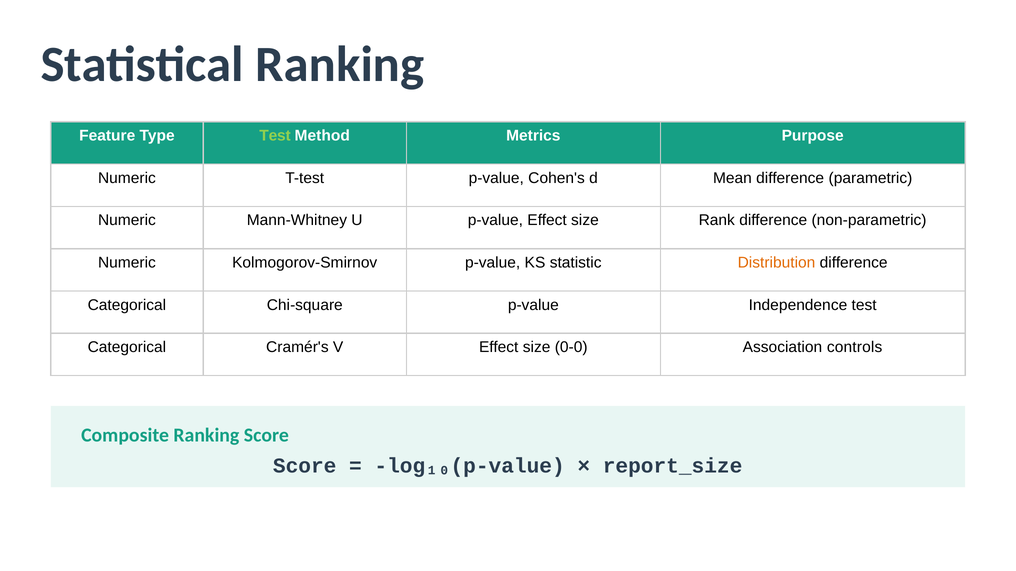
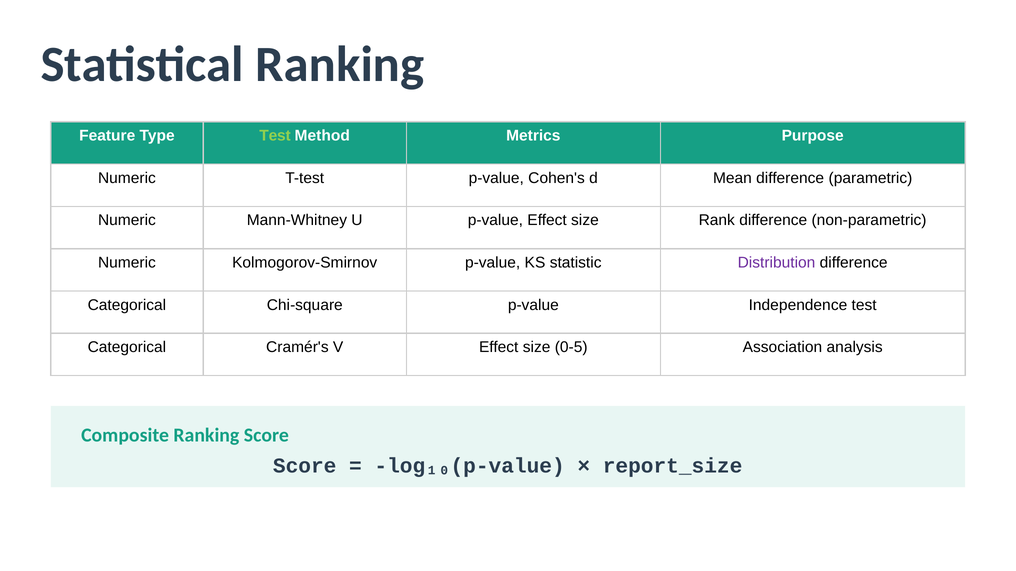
Distribution colour: orange -> purple
0-0: 0-0 -> 0-5
controls: controls -> analysis
